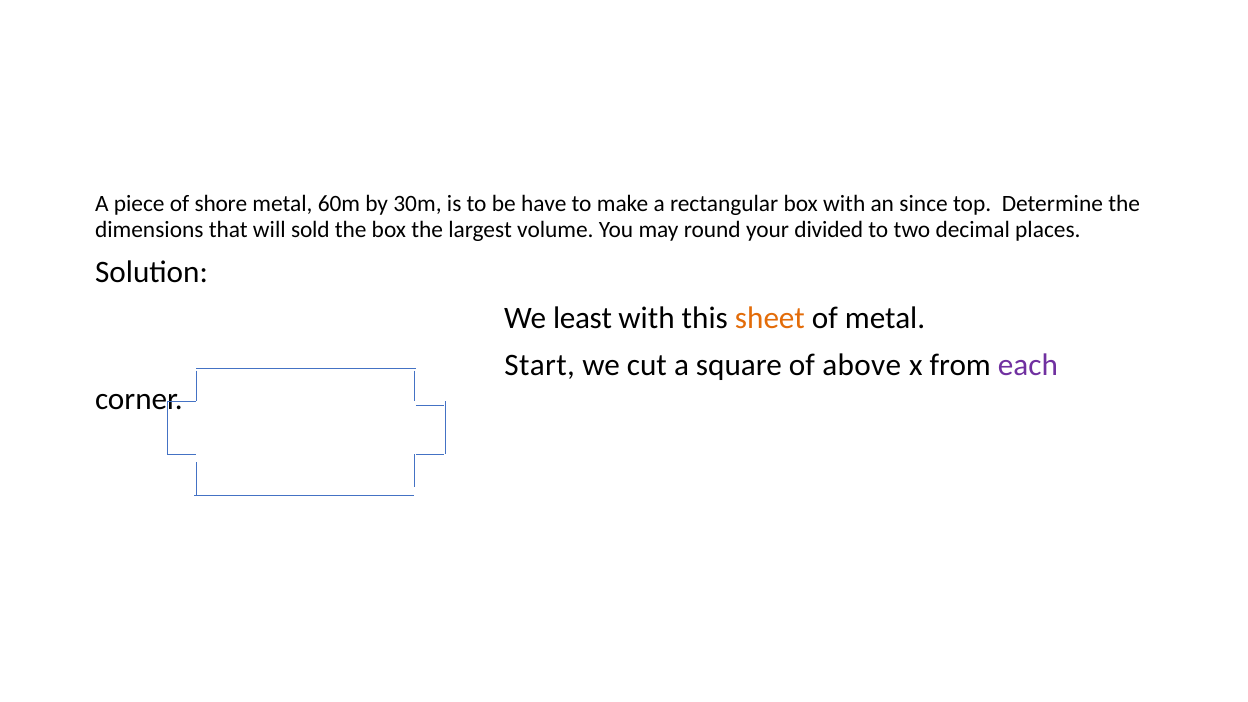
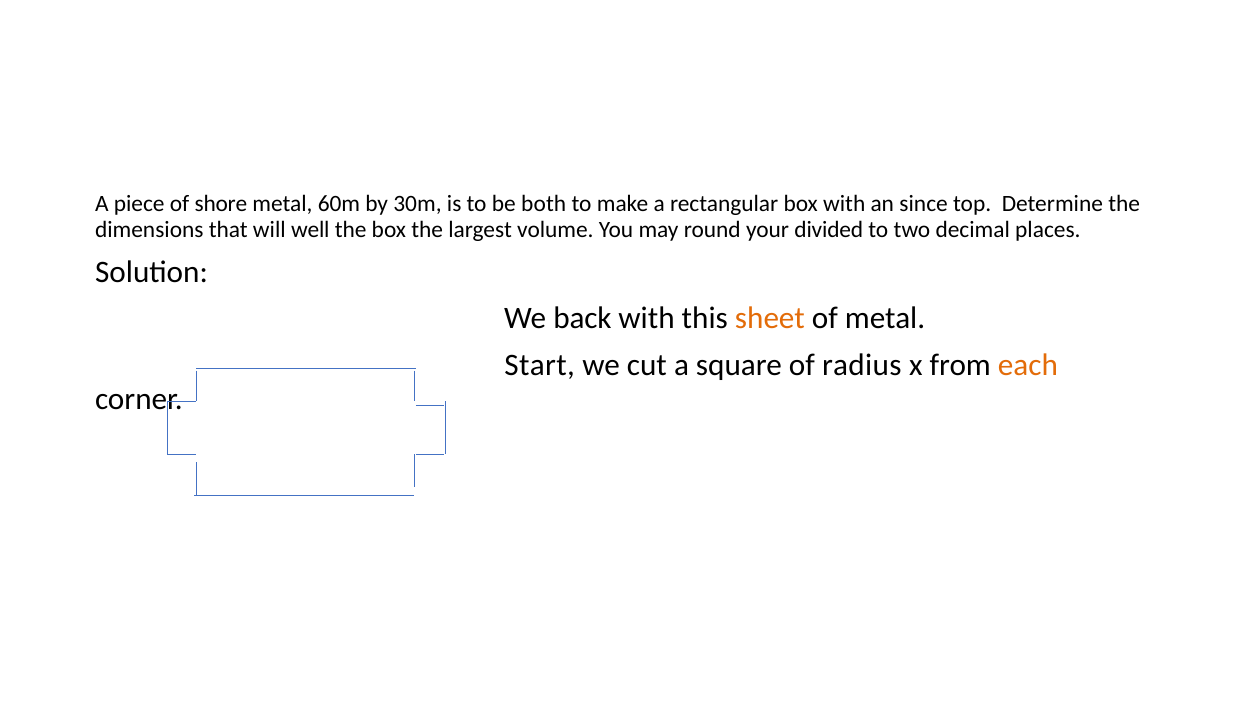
have: have -> both
sold: sold -> well
least: least -> back
above: above -> radius
each colour: purple -> orange
